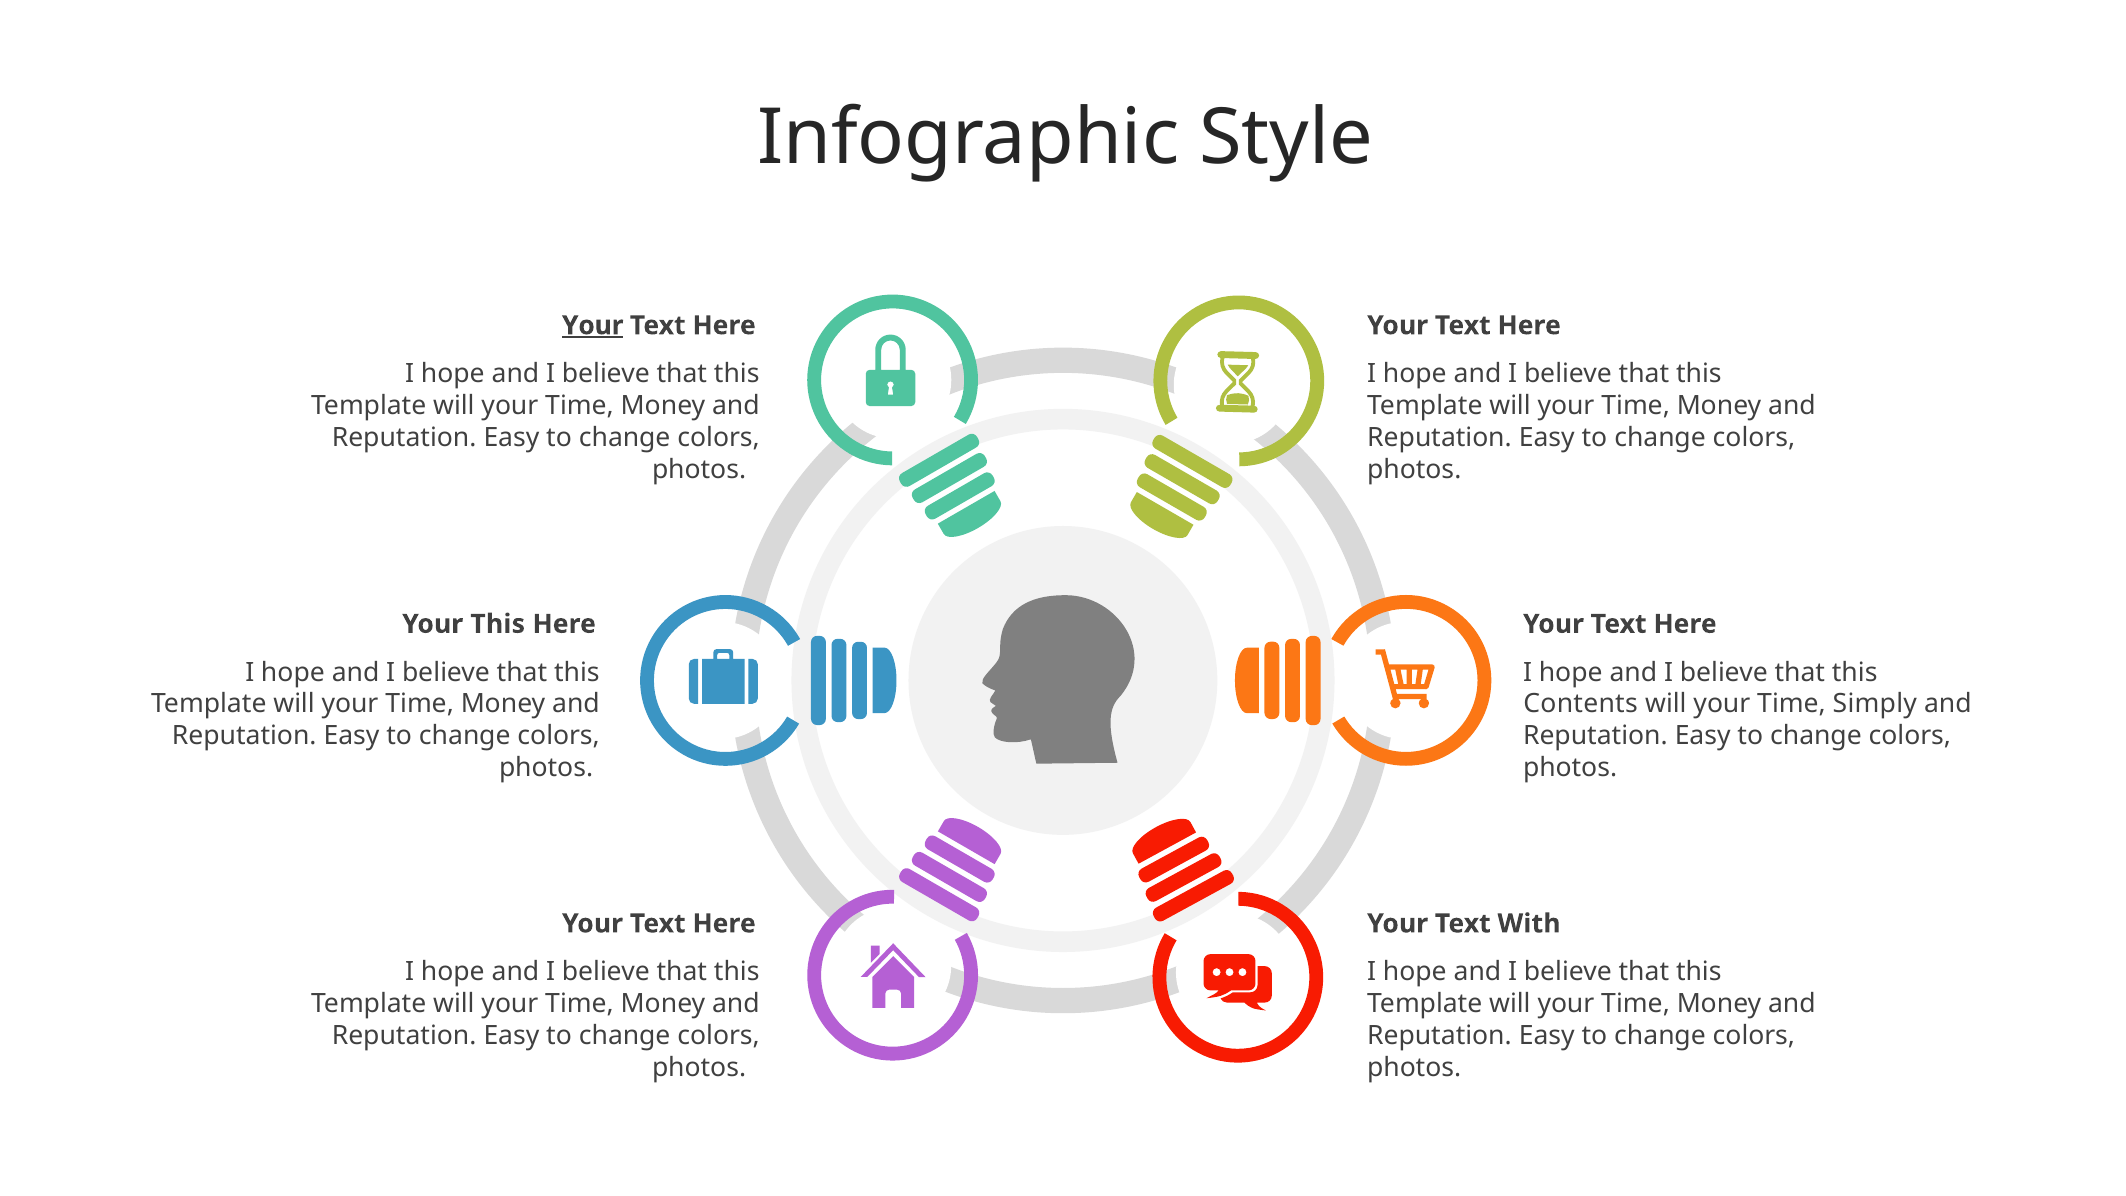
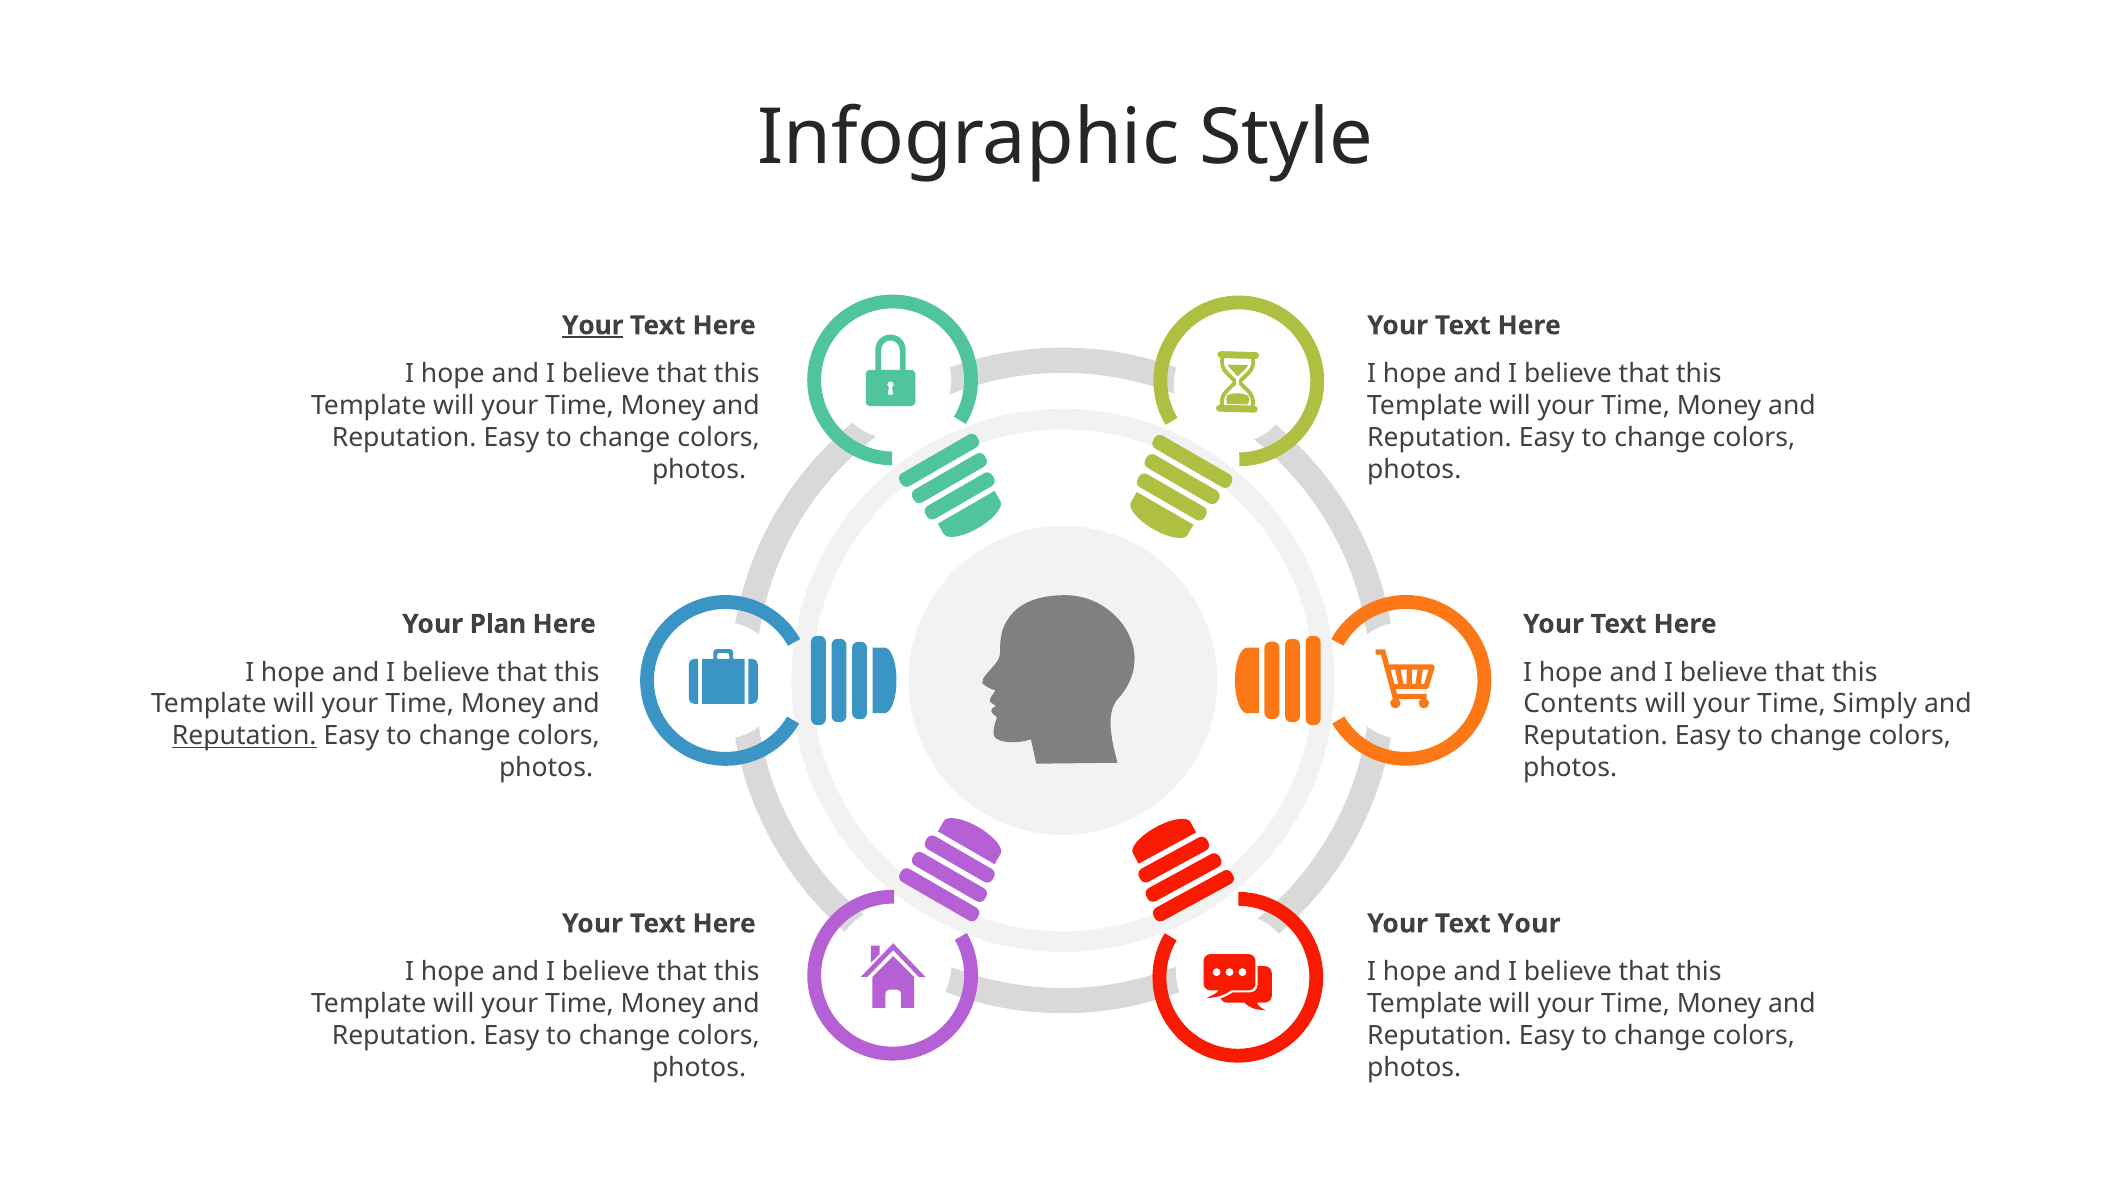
Your This: This -> Plan
Reputation at (244, 736) underline: none -> present
Text With: With -> Your
